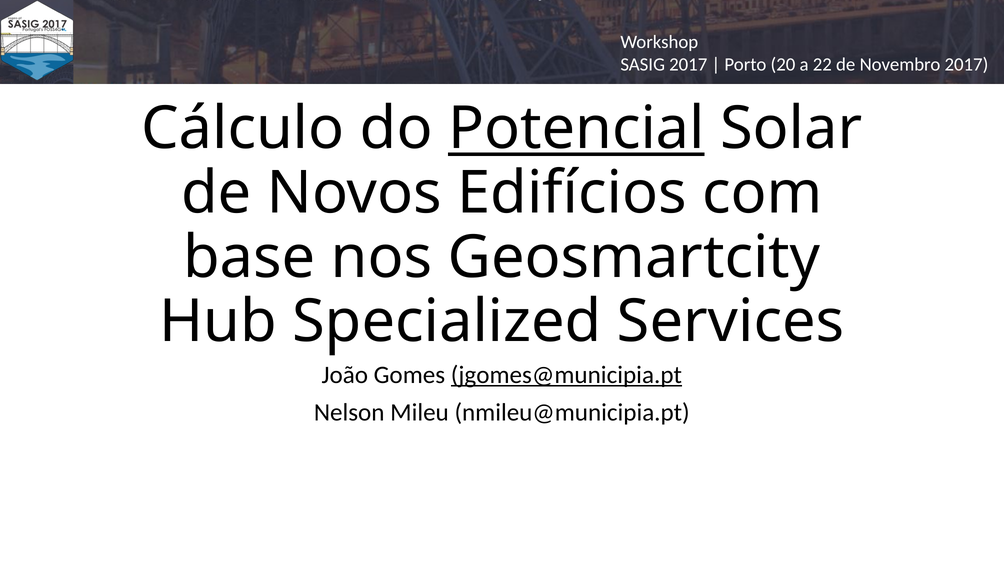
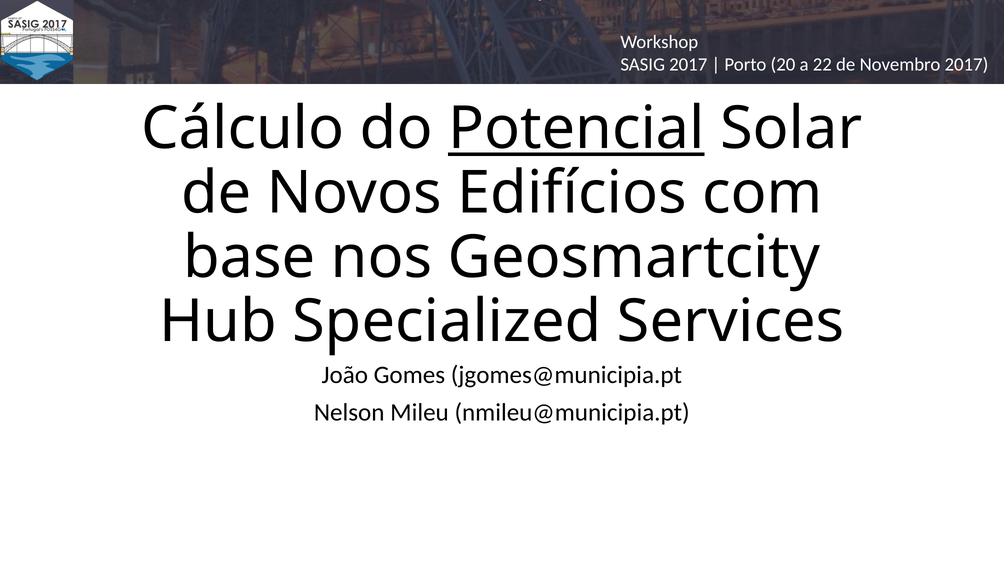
jgomes@municipia.pt underline: present -> none
